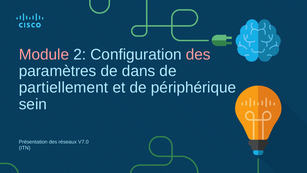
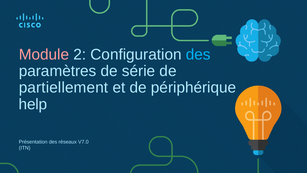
des at (198, 54) colour: pink -> light blue
dans: dans -> série
sein: sein -> help
